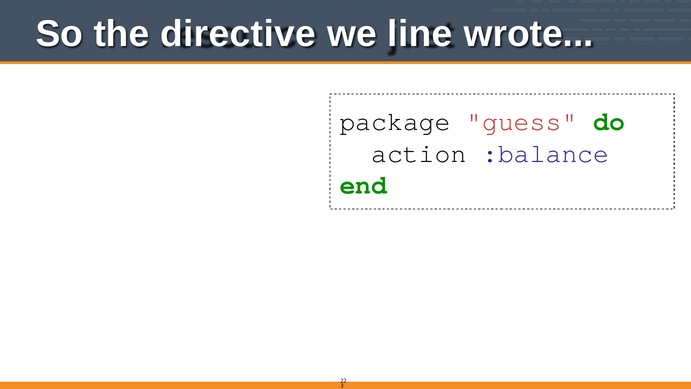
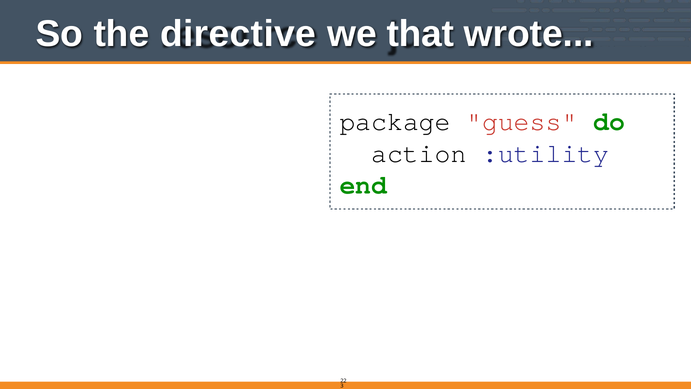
line: line -> that
:balance: :balance -> :utility
